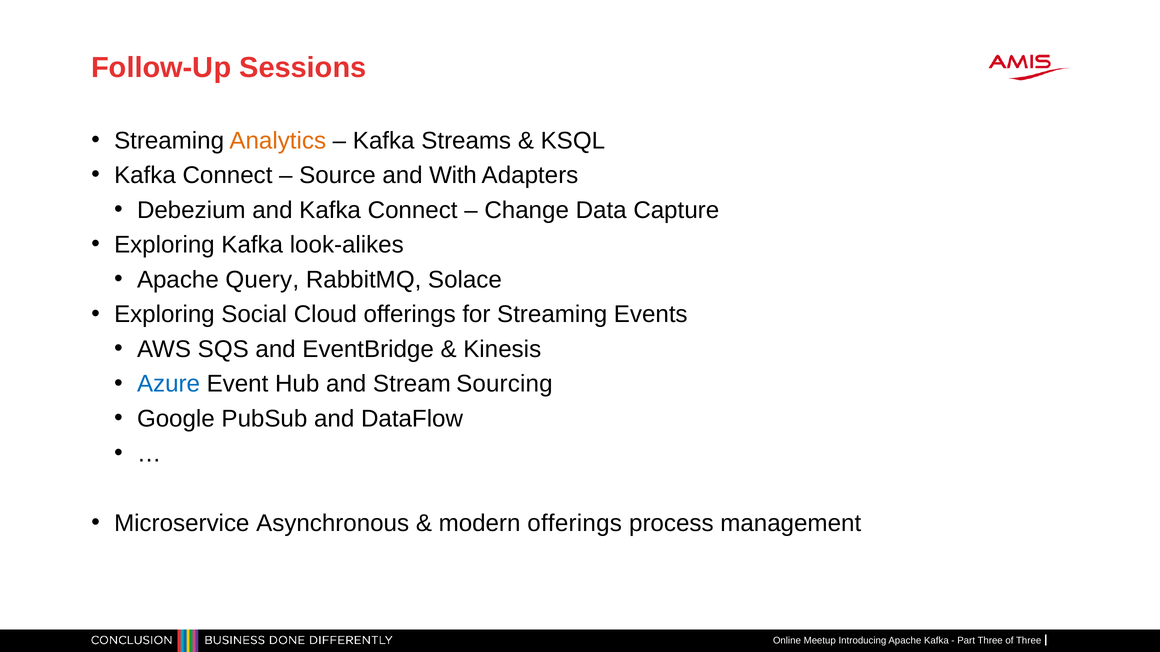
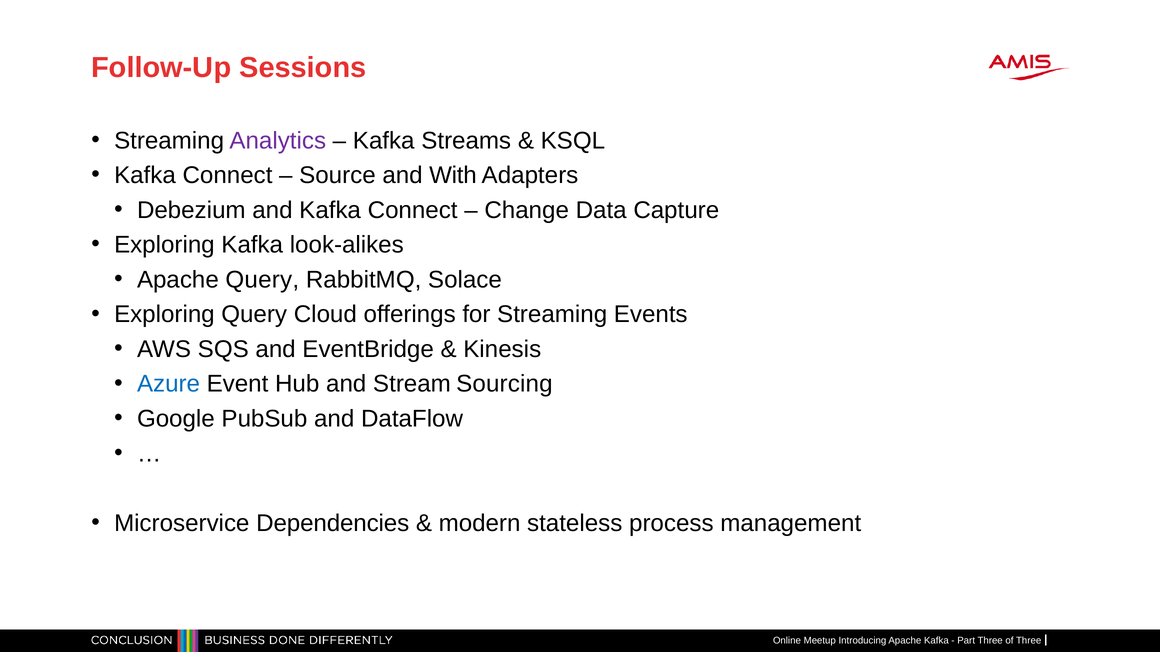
Analytics colour: orange -> purple
Exploring Social: Social -> Query
Asynchronous: Asynchronous -> Dependencies
modern offerings: offerings -> stateless
